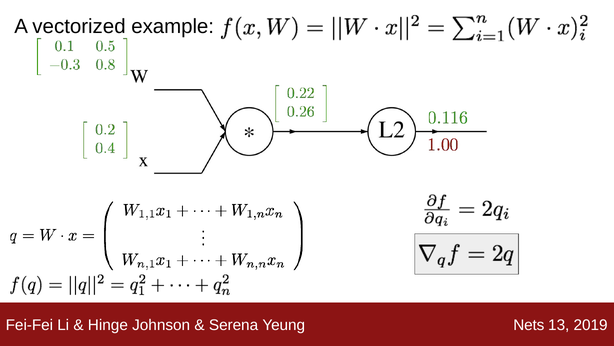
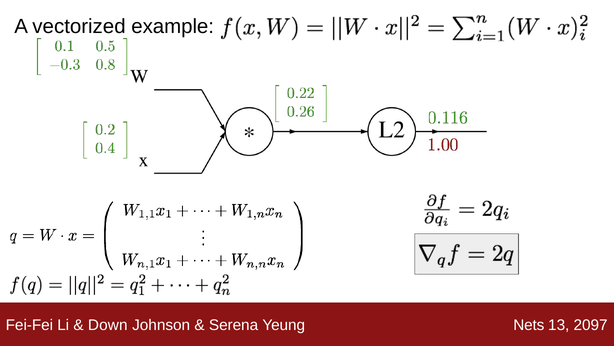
Hinge: Hinge -> Down
2019: 2019 -> 2097
